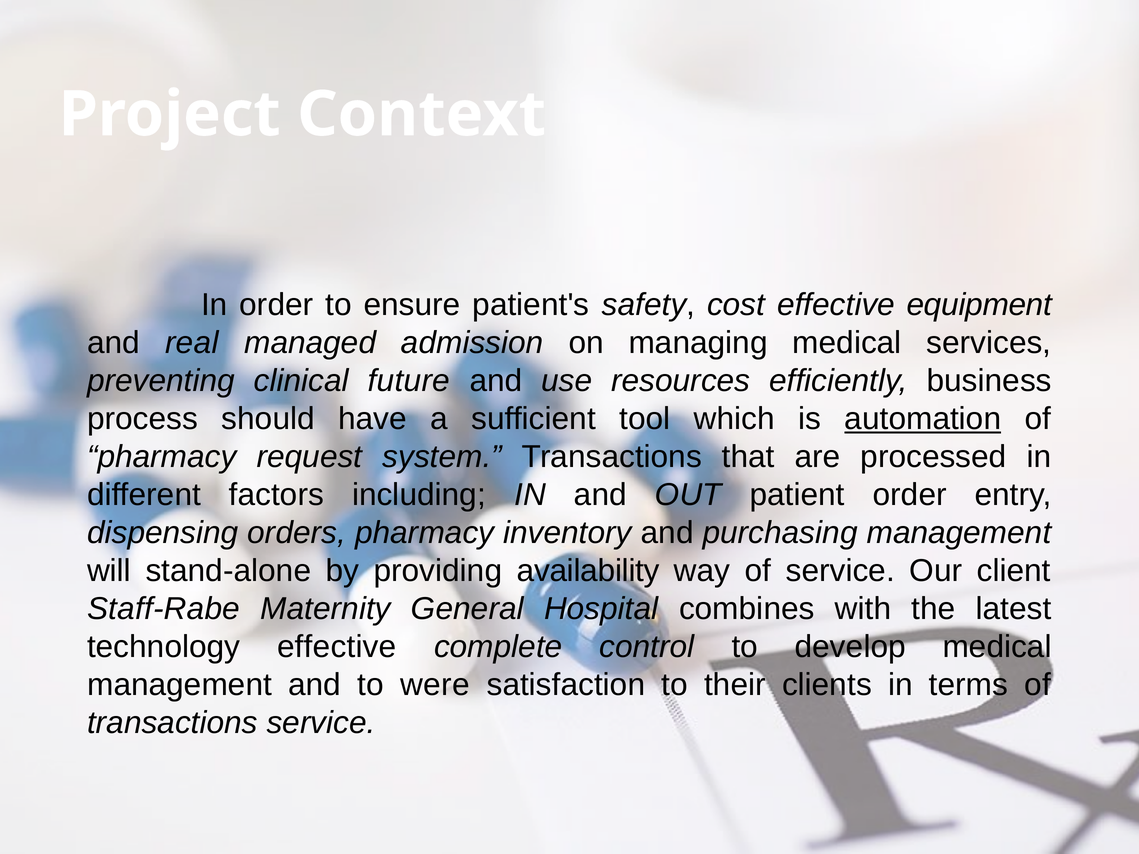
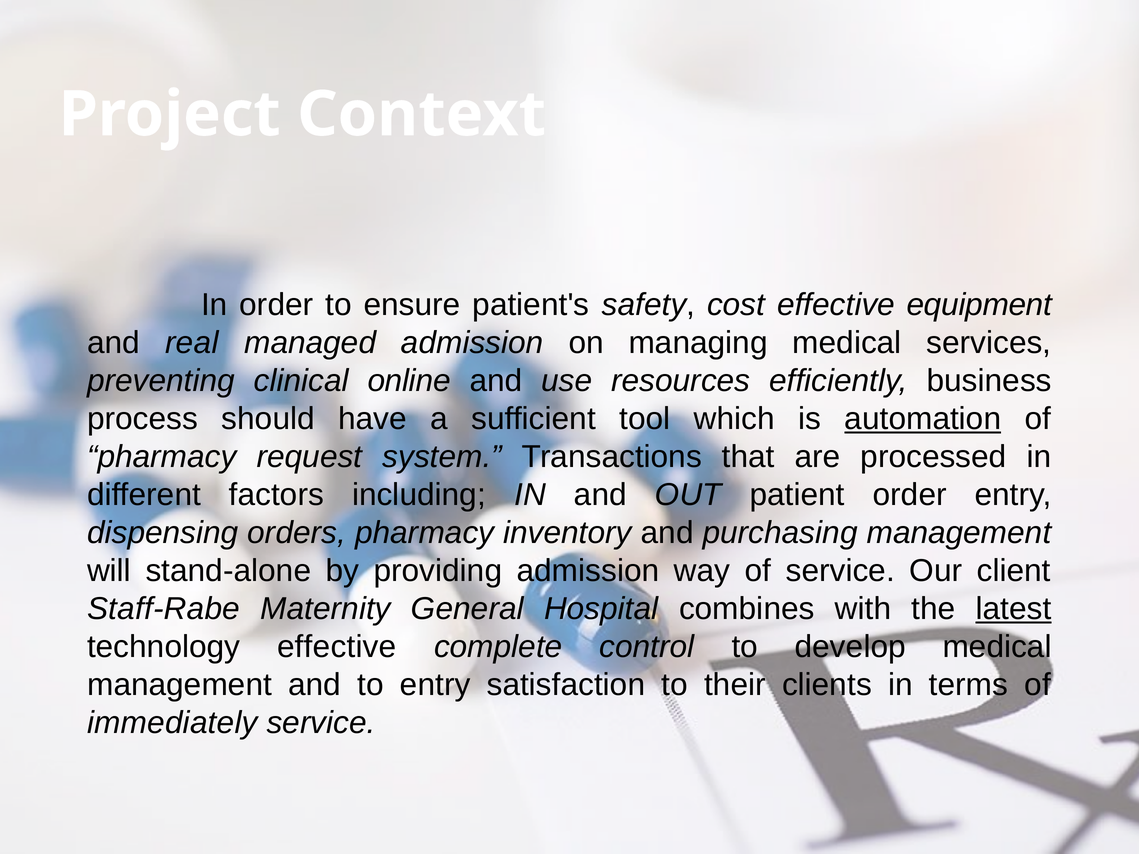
future: future -> online
providing availability: availability -> admission
latest underline: none -> present
to were: were -> entry
transactions at (172, 723): transactions -> immediately
